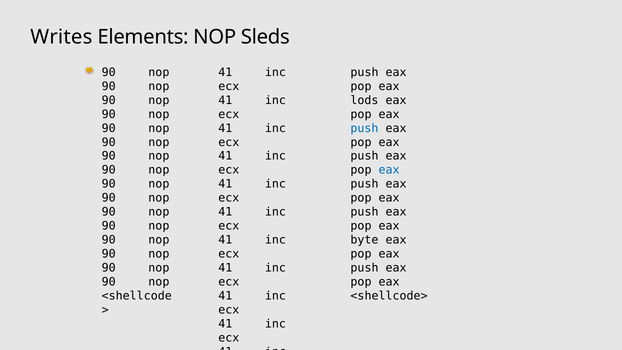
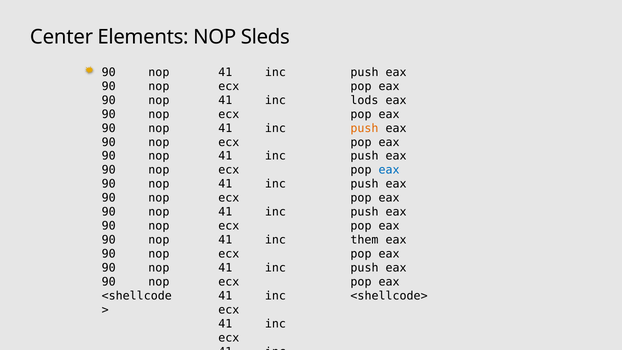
Writes: Writes -> Center
push at (364, 128) colour: blue -> orange
byte: byte -> them
